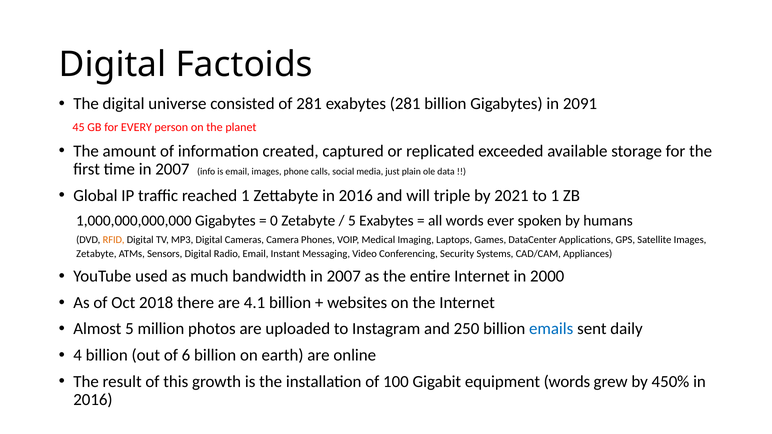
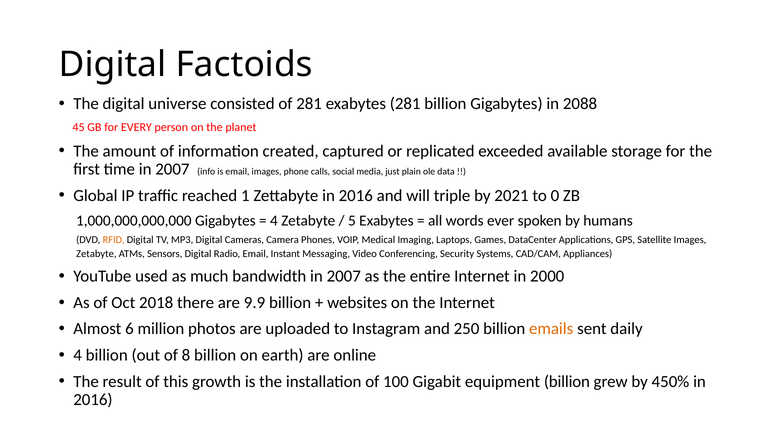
2091: 2091 -> 2088
to 1: 1 -> 0
0 at (274, 221): 0 -> 4
4.1: 4.1 -> 9.9
Almost 5: 5 -> 6
emails colour: blue -> orange
6: 6 -> 8
equipment words: words -> billion
